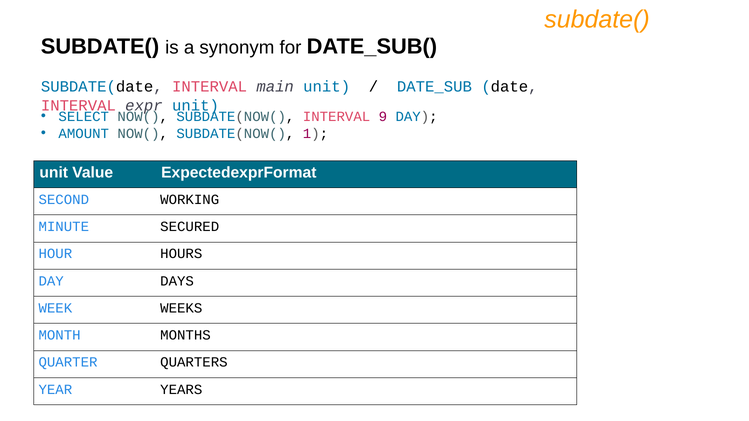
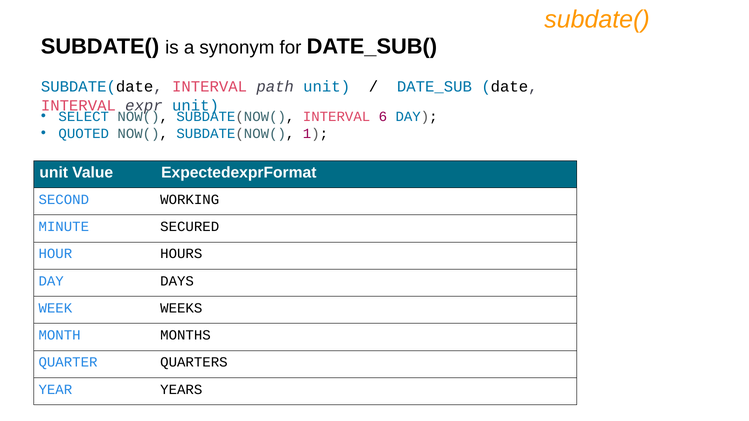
main: main -> path
9: 9 -> 6
AMOUNT: AMOUNT -> QUOTED
